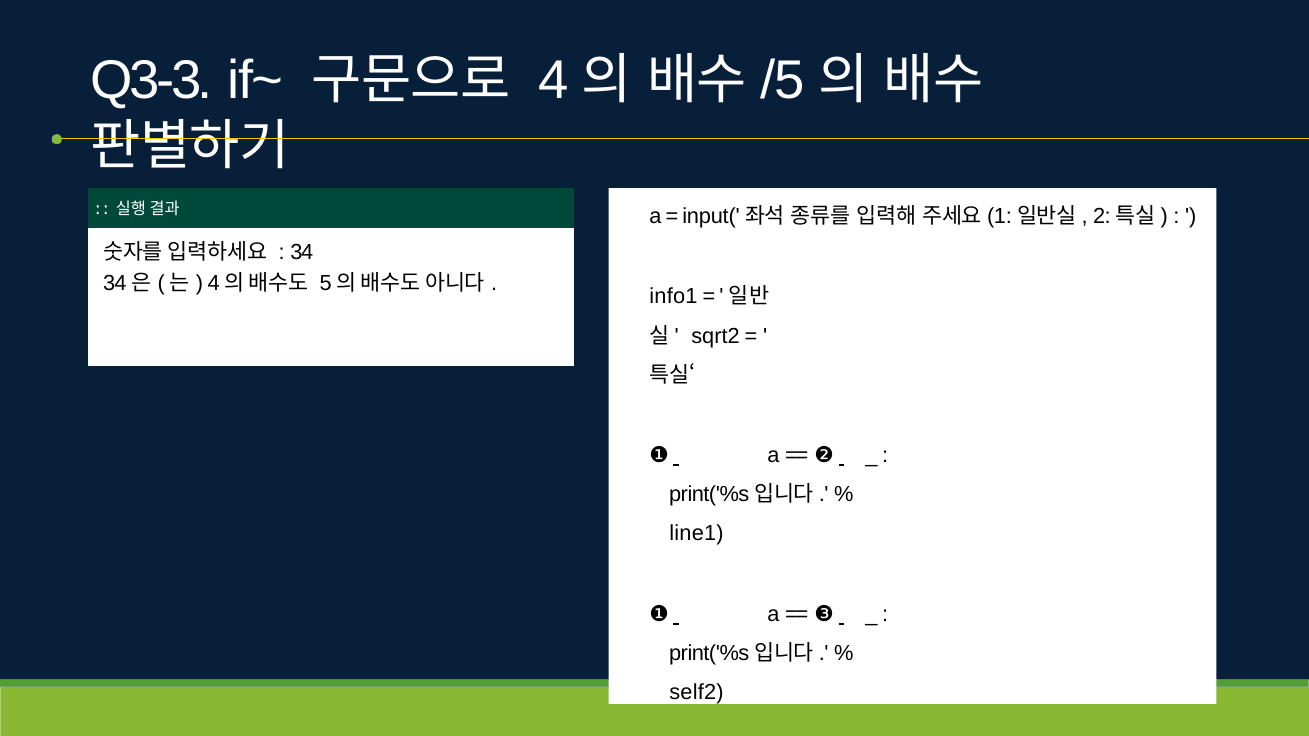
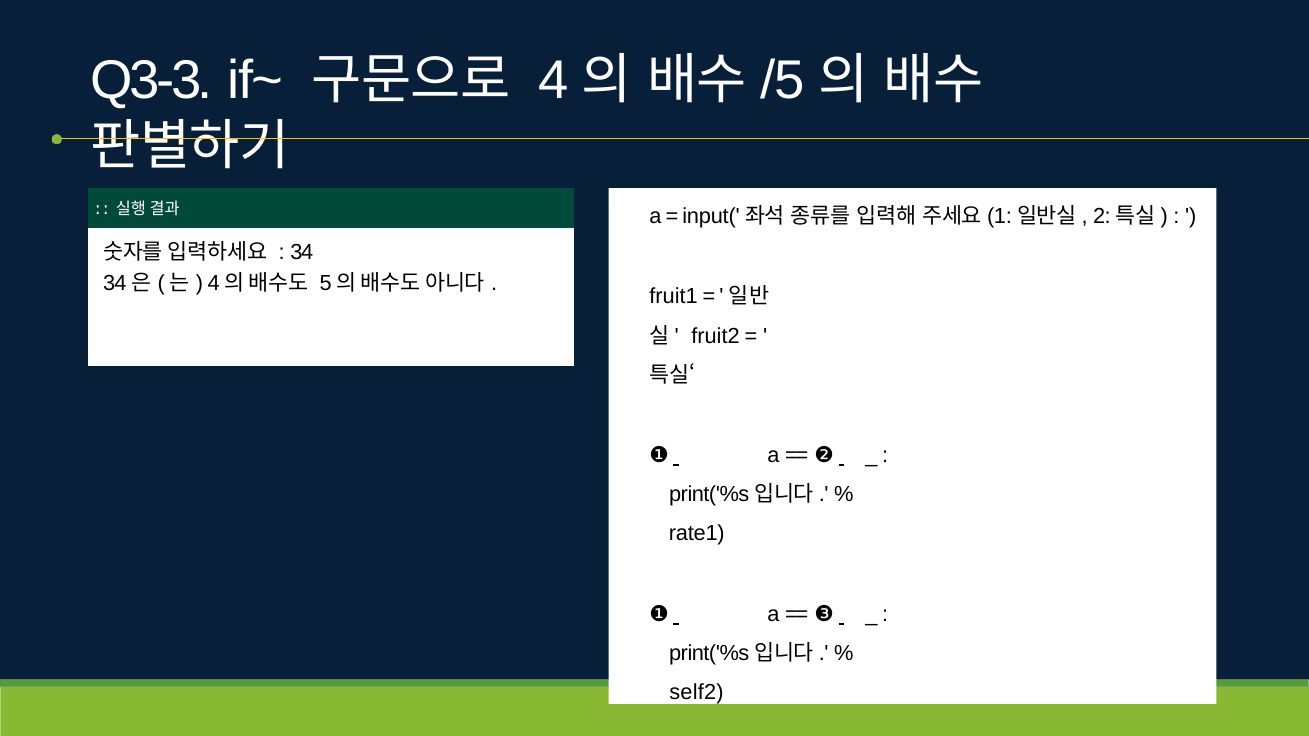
info1: info1 -> fruit1
sqrt2: sqrt2 -> fruit2
line1: line1 -> rate1
